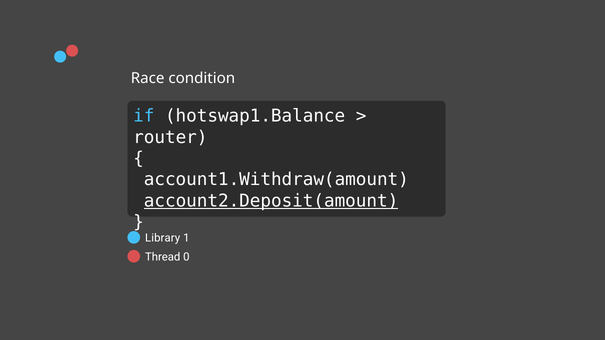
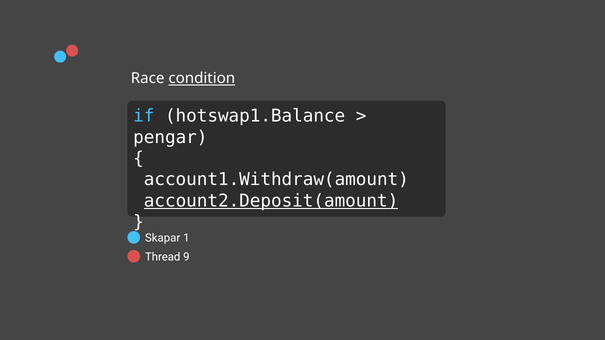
condition underline: none -> present
router: router -> pengar
Library: Library -> Skapar
0: 0 -> 9
